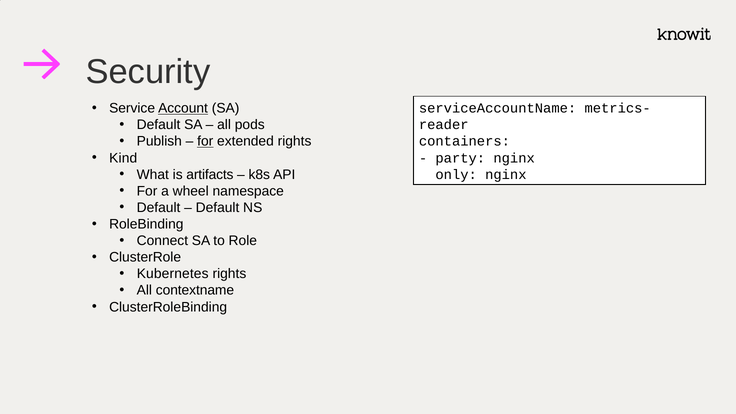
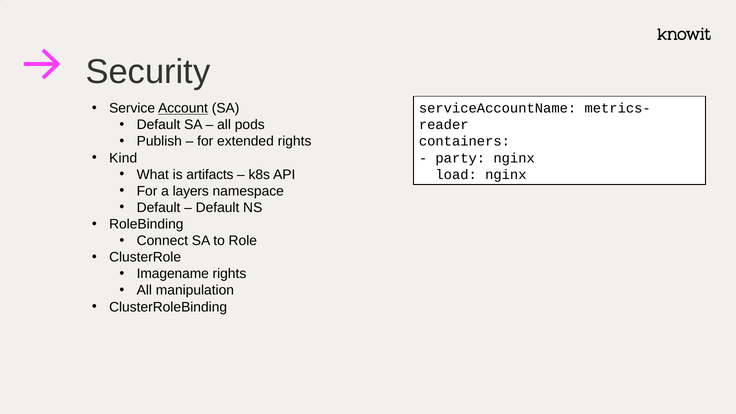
for at (205, 141) underline: present -> none
only: only -> load
wheel: wheel -> layers
Kubernetes: Kubernetes -> Imagename
contextname: contextname -> manipulation
